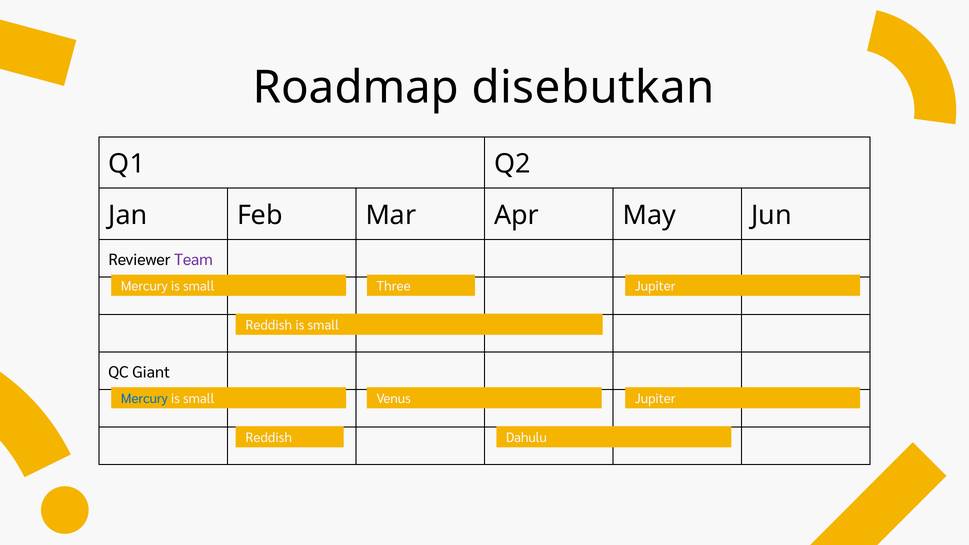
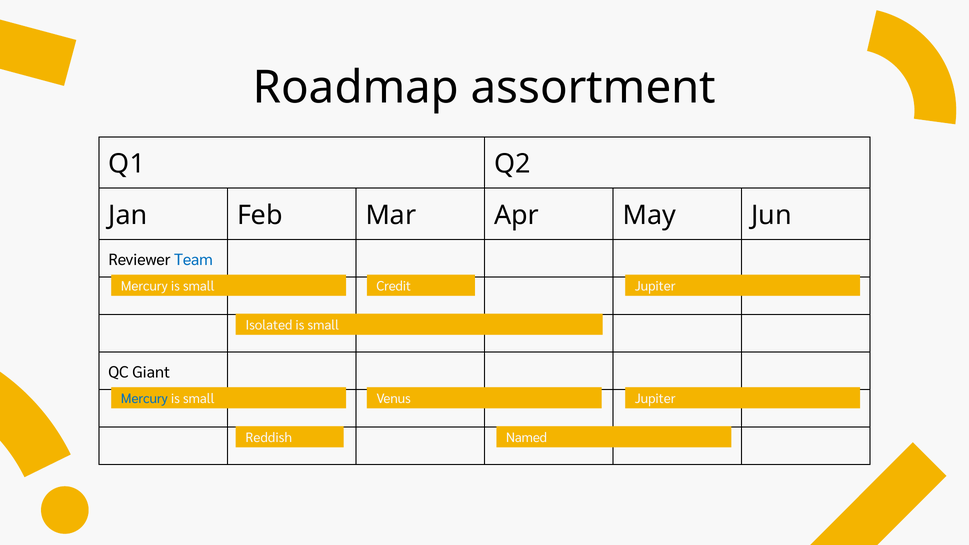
disebutkan: disebutkan -> assortment
Team colour: purple -> blue
Three: Three -> Credit
Reddish at (269, 325): Reddish -> Isolated
Dahulu: Dahulu -> Named
